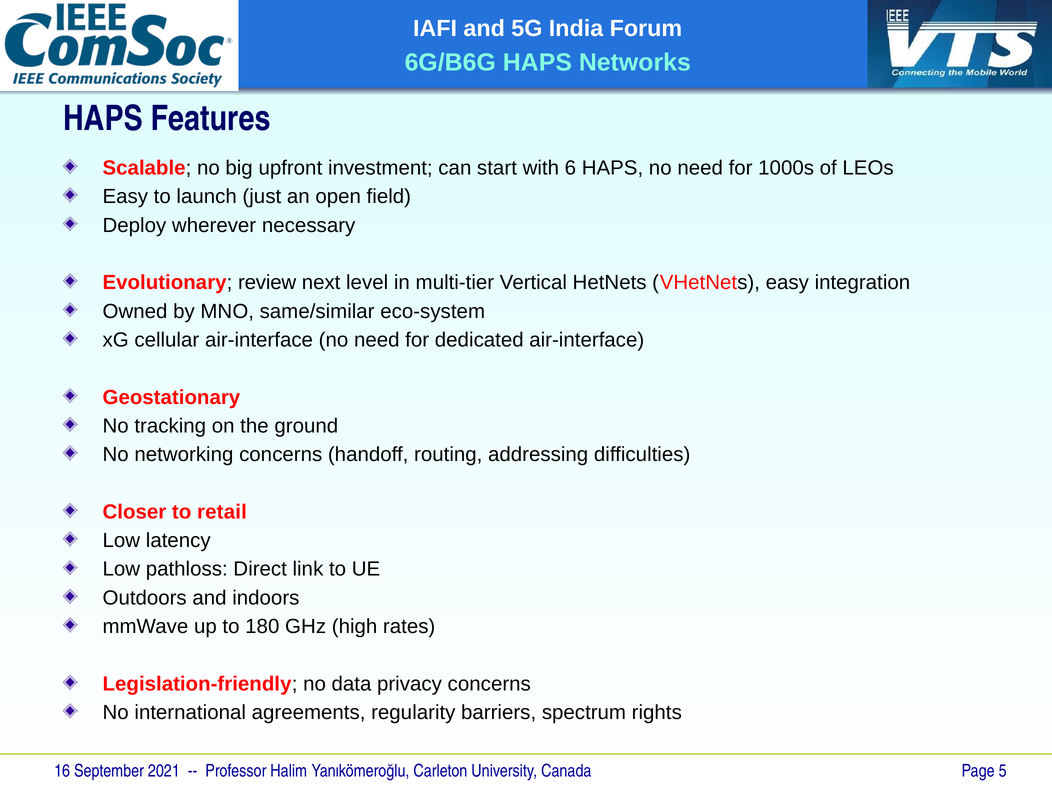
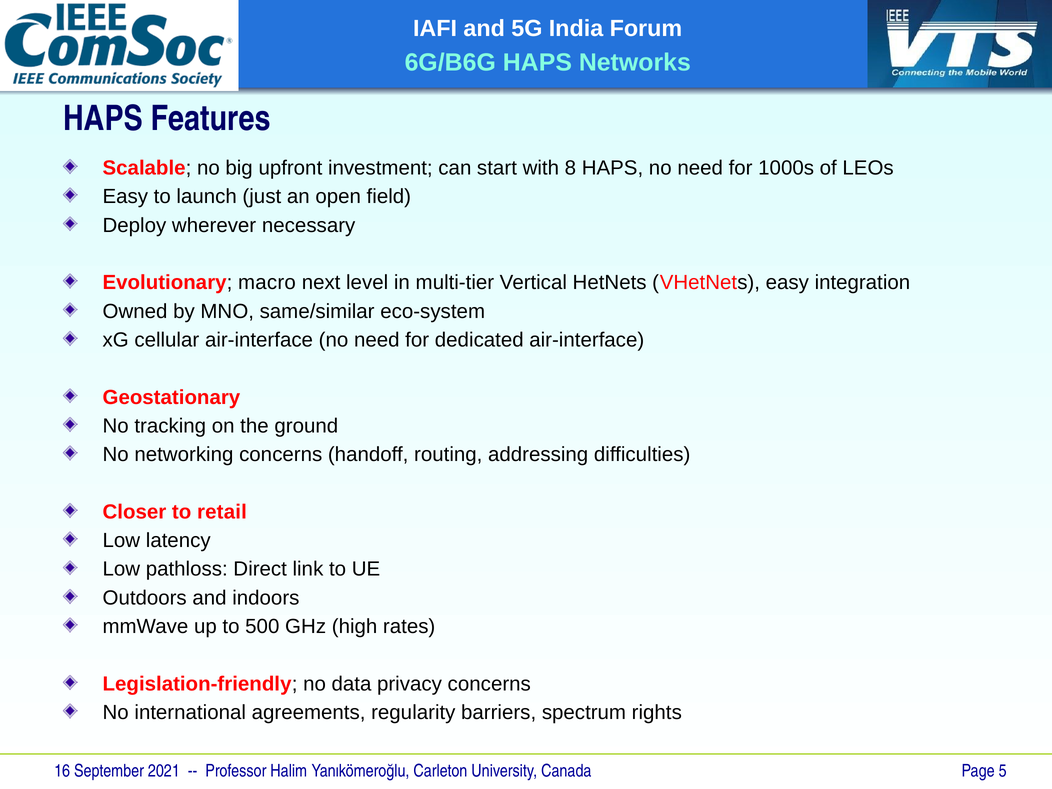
6: 6 -> 8
review: review -> macro
180: 180 -> 500
